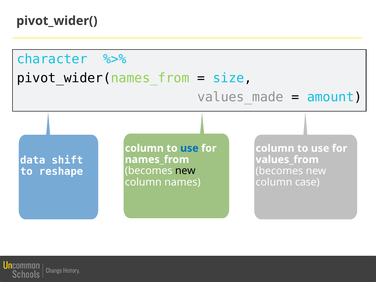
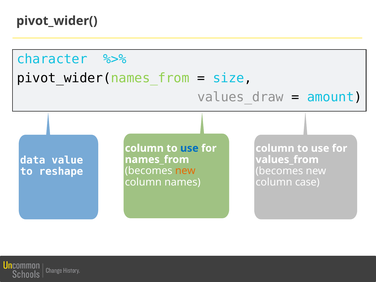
values_made: values_made -> values_draw
shift: shift -> value
new at (185, 171) colour: black -> orange
